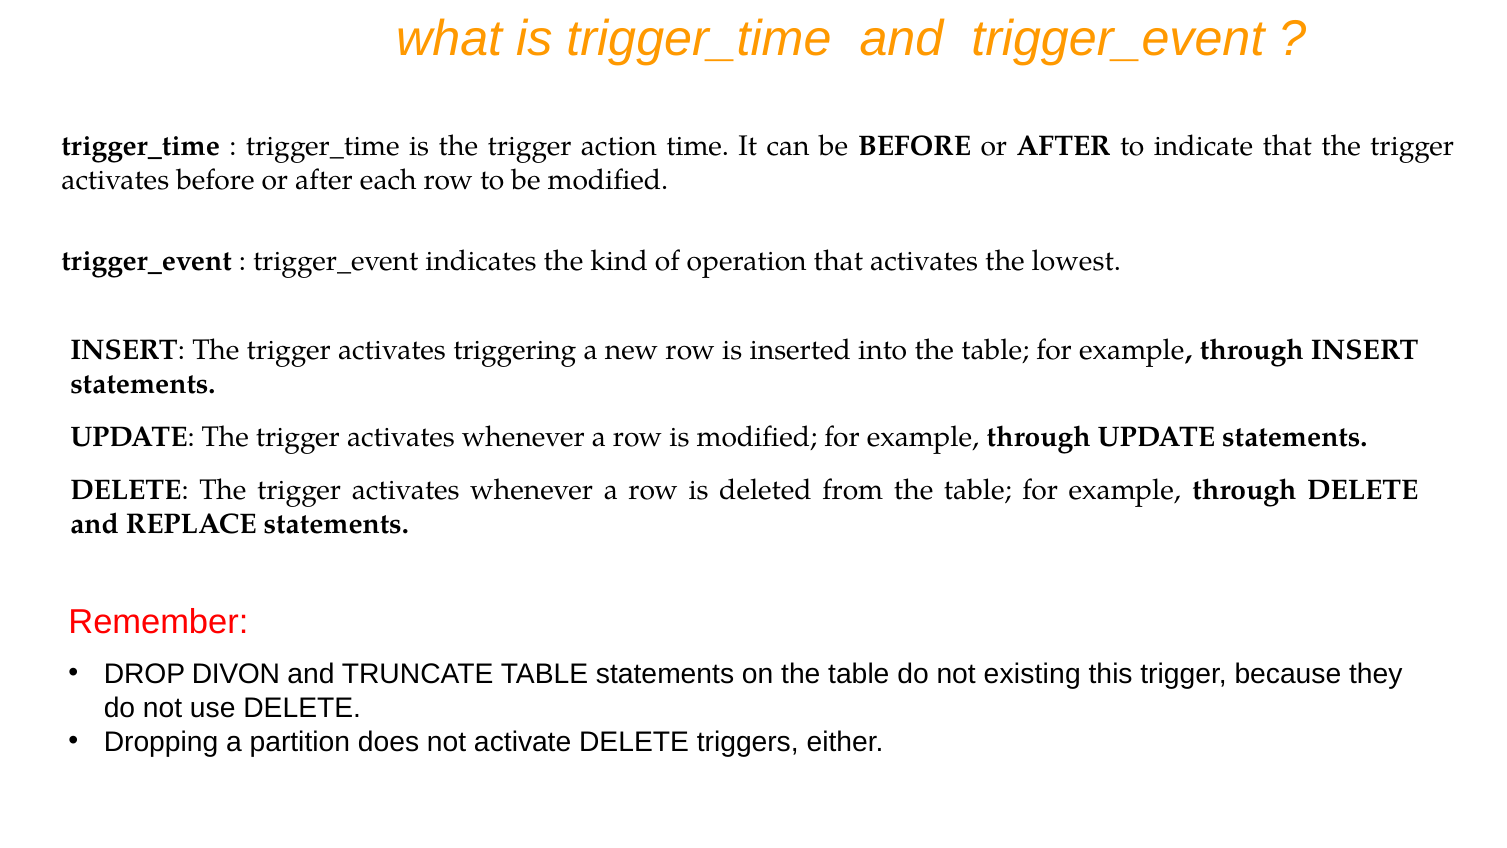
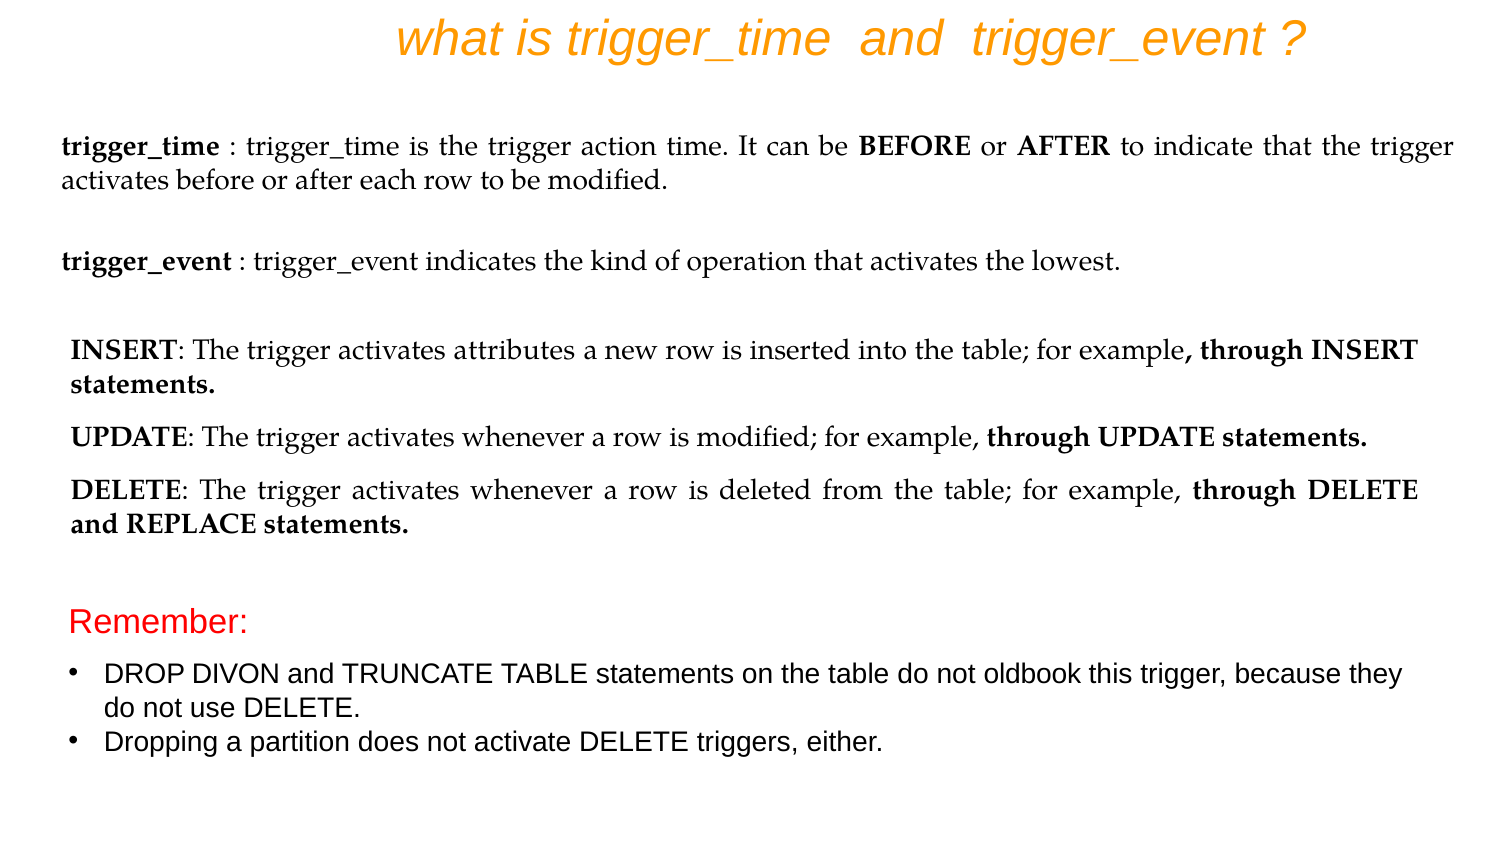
triggering: triggering -> attributes
existing: existing -> oldbook
